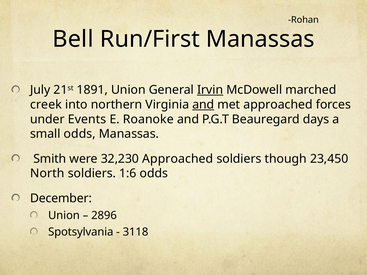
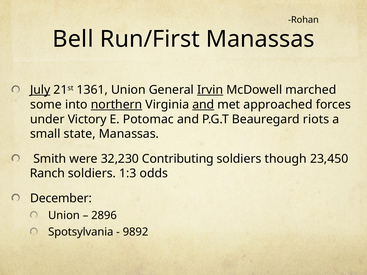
July underline: none -> present
1891: 1891 -> 1361
creek: creek -> some
northern underline: none -> present
Events: Events -> Victory
Roanoke: Roanoke -> Potomac
days: days -> riots
small odds: odds -> state
32,230 Approached: Approached -> Contributing
North: North -> Ranch
1:6: 1:6 -> 1:3
3118: 3118 -> 9892
